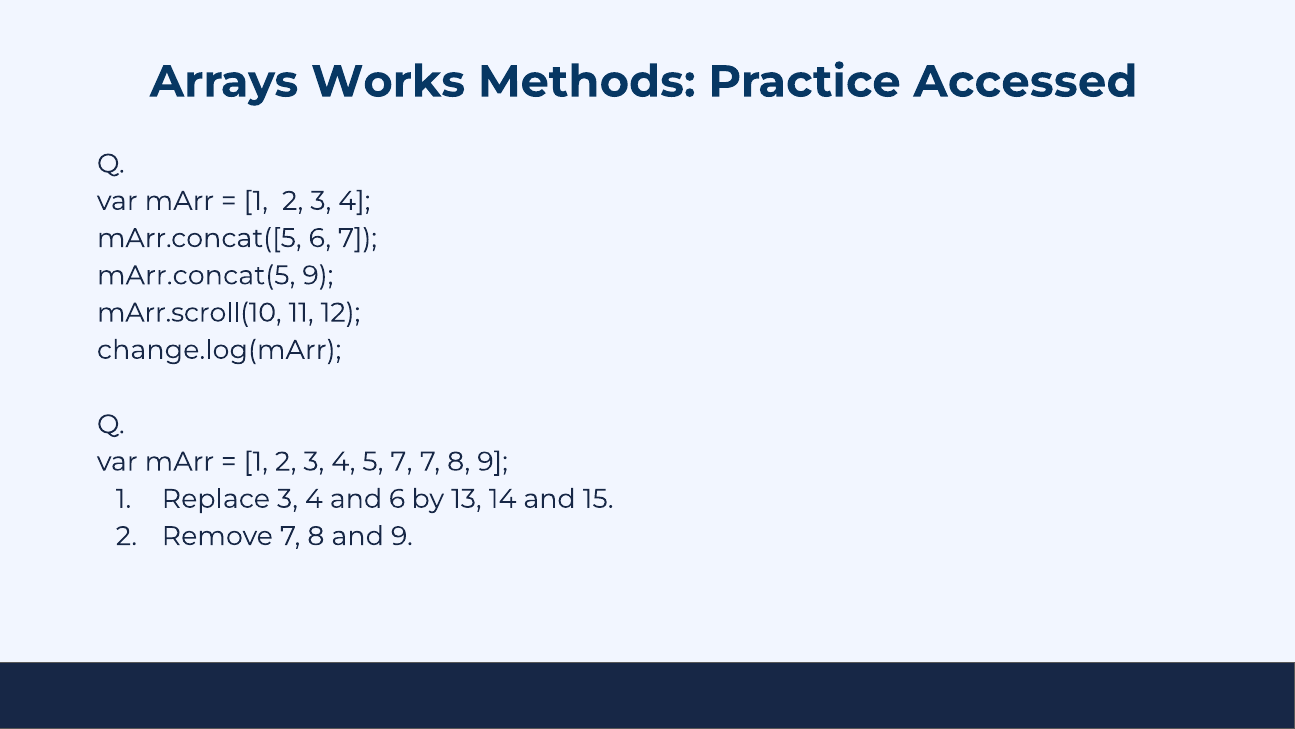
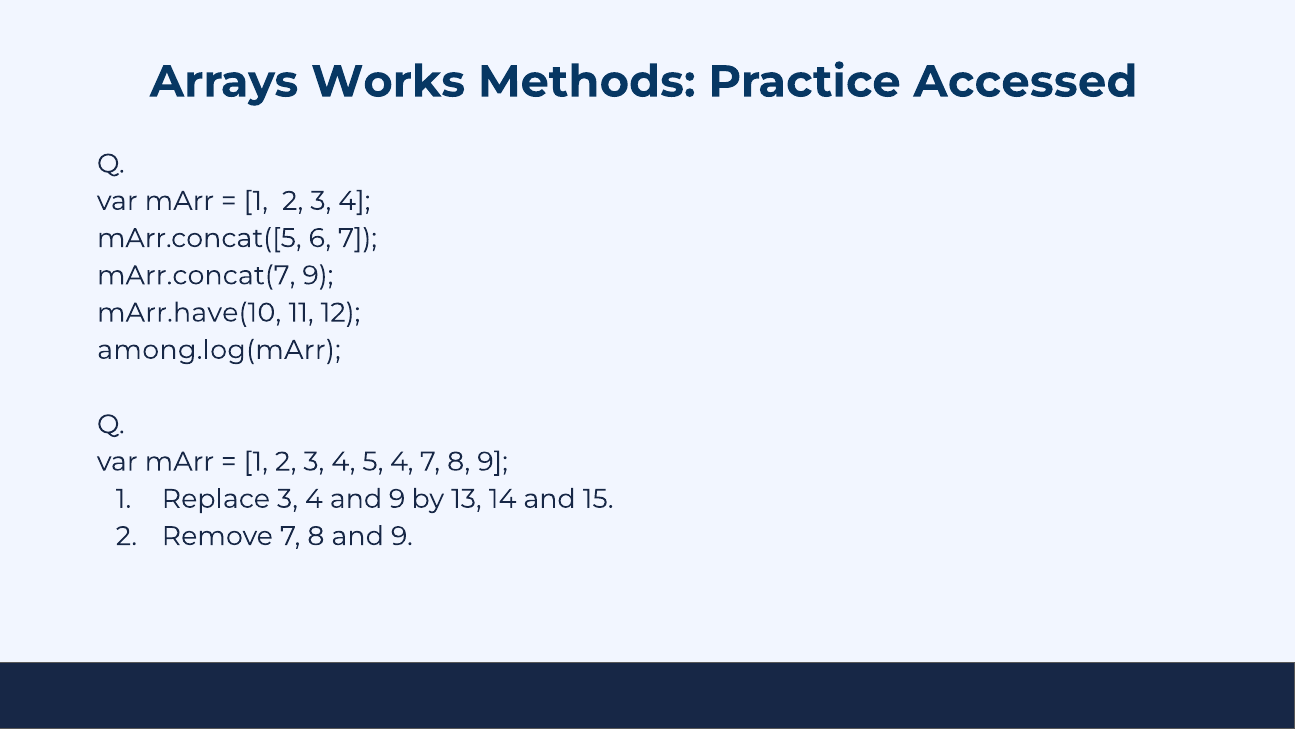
mArr.concat(5: mArr.concat(5 -> mArr.concat(7
mArr.scroll(10: mArr.scroll(10 -> mArr.have(10
change.log(mArr: change.log(mArr -> among.log(mArr
5 7: 7 -> 4
4 and 6: 6 -> 9
